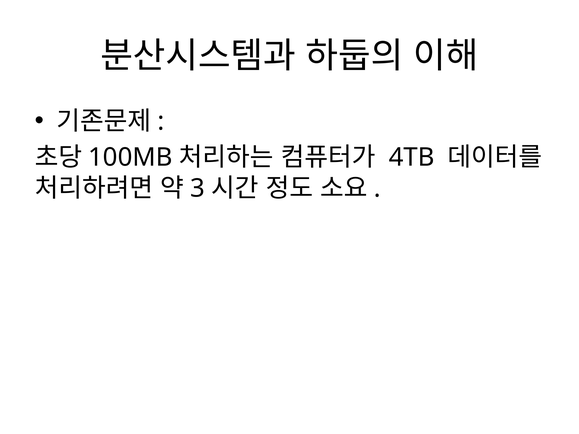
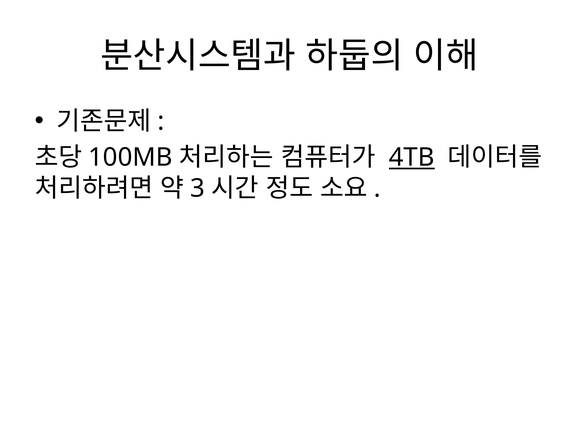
4TB underline: none -> present
